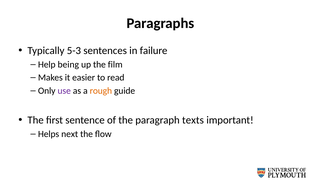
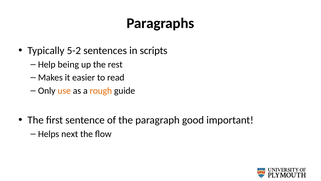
5-3: 5-3 -> 5-2
failure: failure -> scripts
film: film -> rest
use colour: purple -> orange
texts: texts -> good
